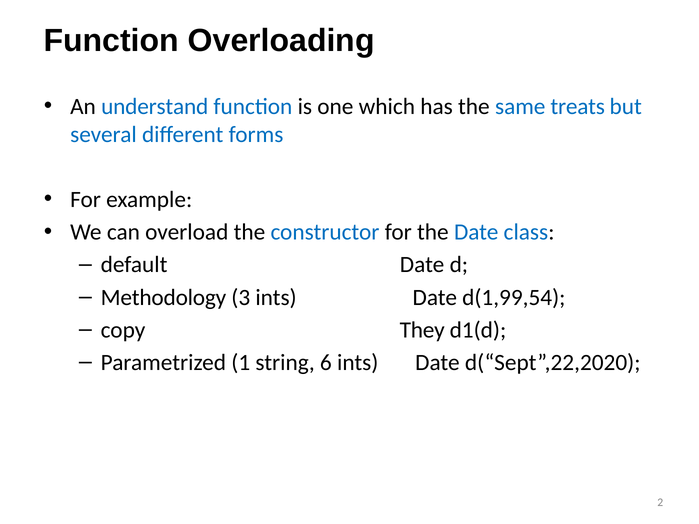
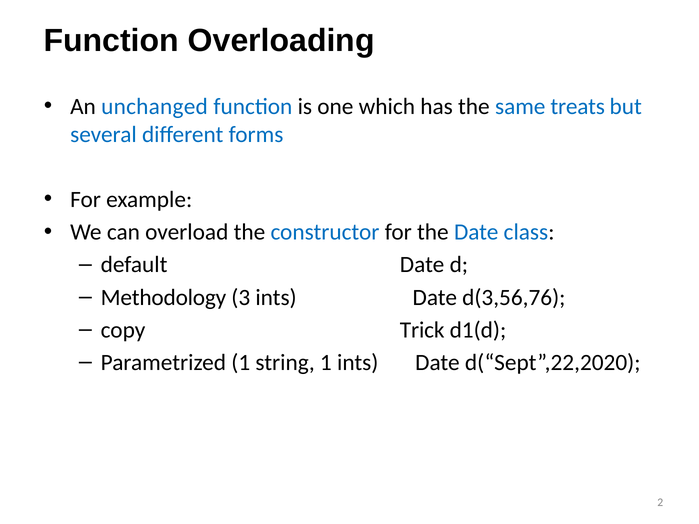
understand: understand -> unchanged
d(1,99,54: d(1,99,54 -> d(3,56,76
They: They -> Trick
string 6: 6 -> 1
